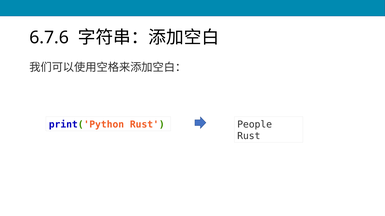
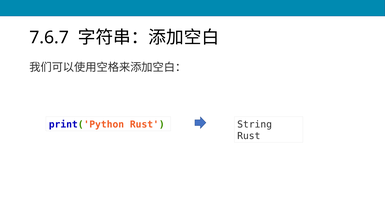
6.7.6: 6.7.6 -> 7.6.7
People: People -> String
